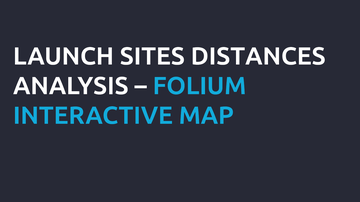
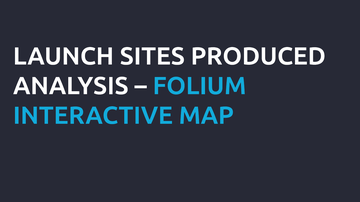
DISTANCES: DISTANCES -> PRODUCED
